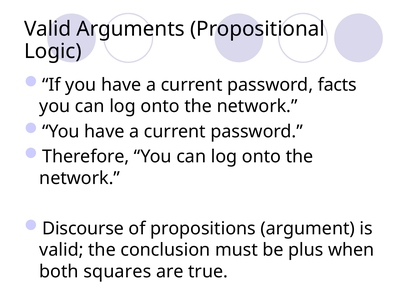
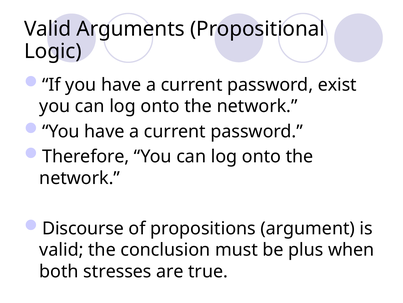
facts: facts -> exist
squares: squares -> stresses
